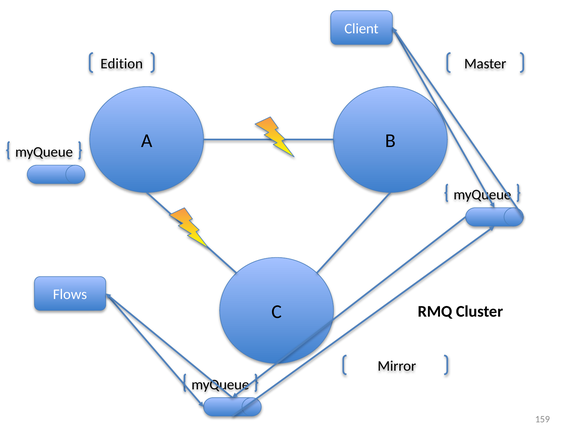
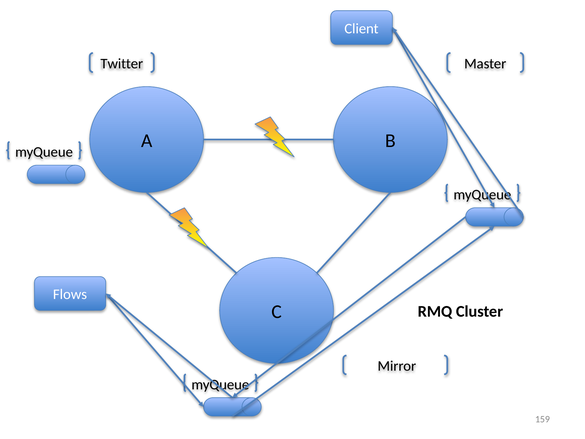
Edition: Edition -> Twitter
